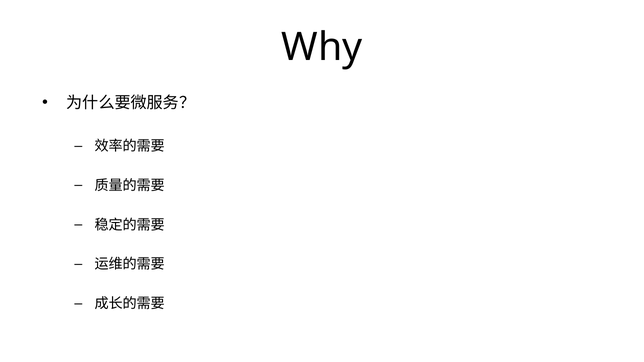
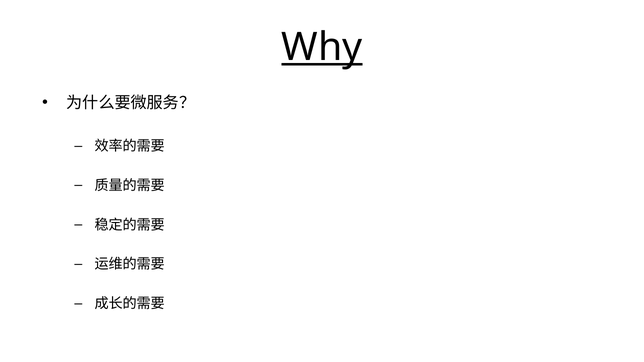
Why underline: none -> present
